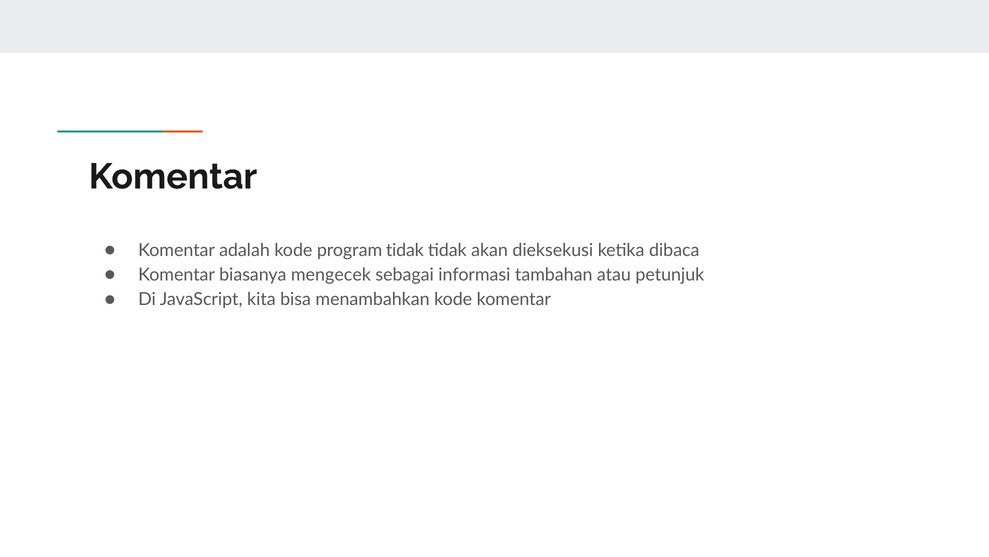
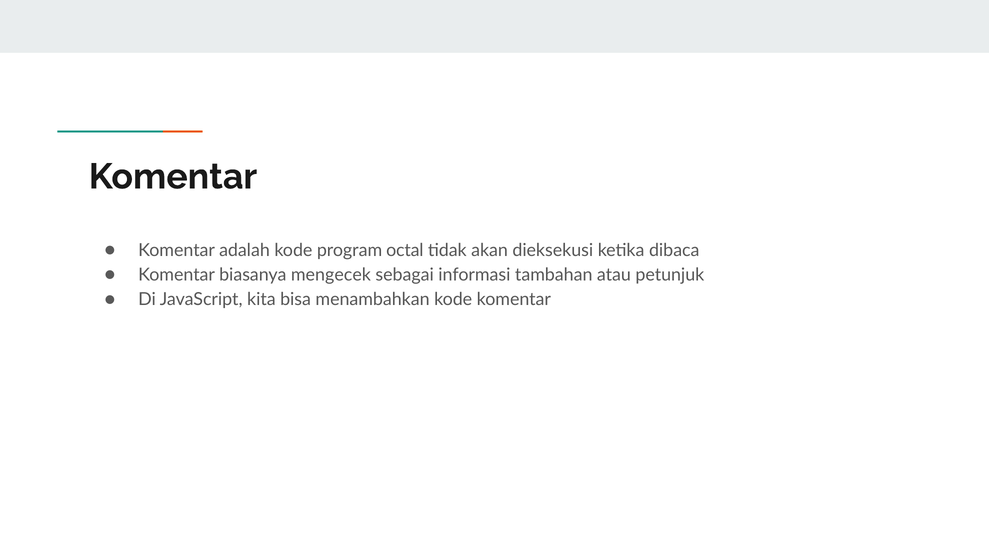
program tidak: tidak -> octal
